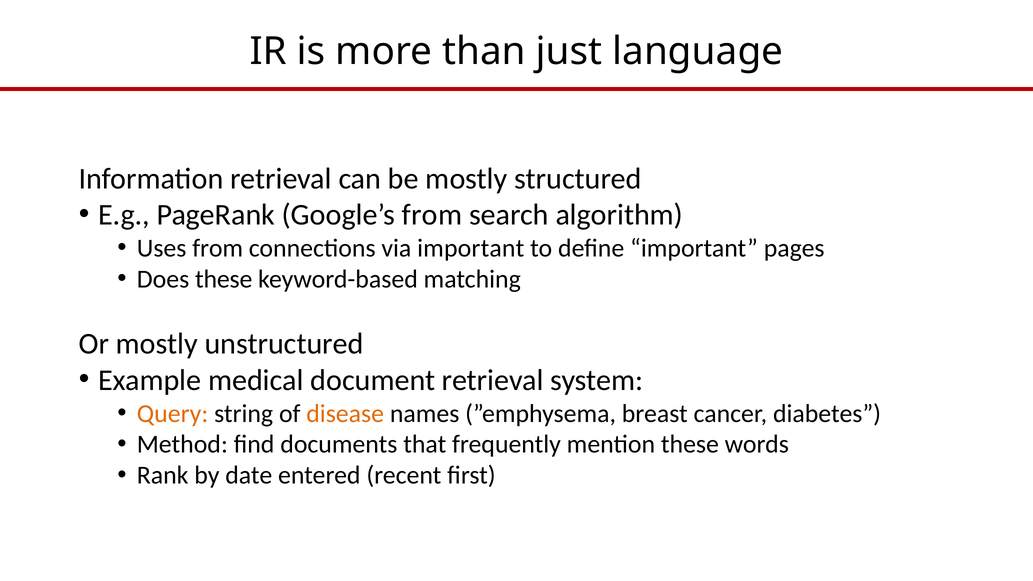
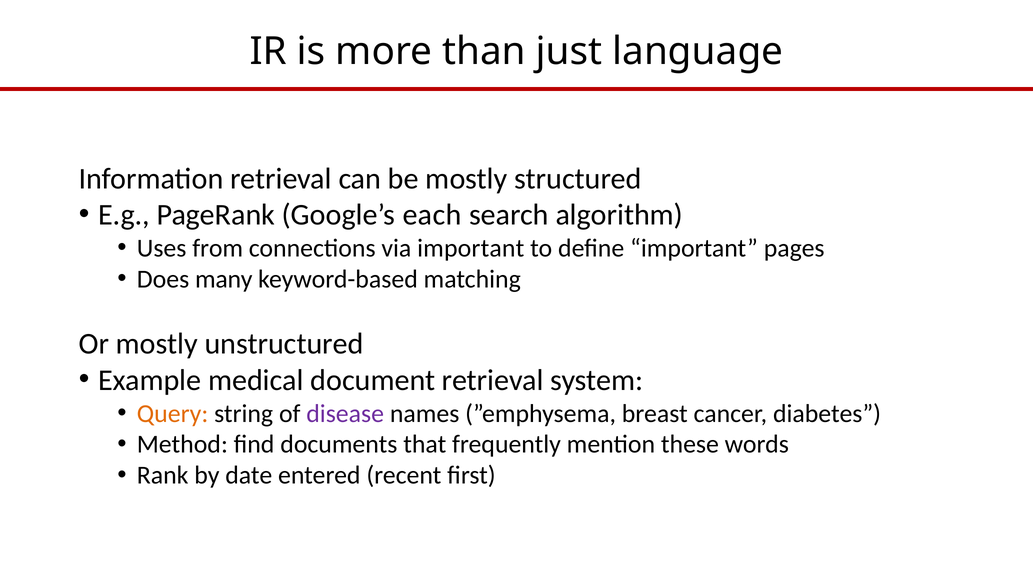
Google’s from: from -> each
Does these: these -> many
disease colour: orange -> purple
